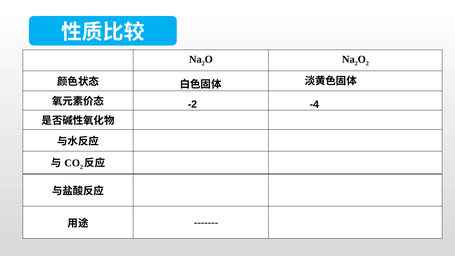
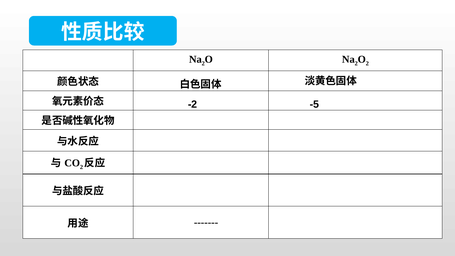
-4: -4 -> -5
